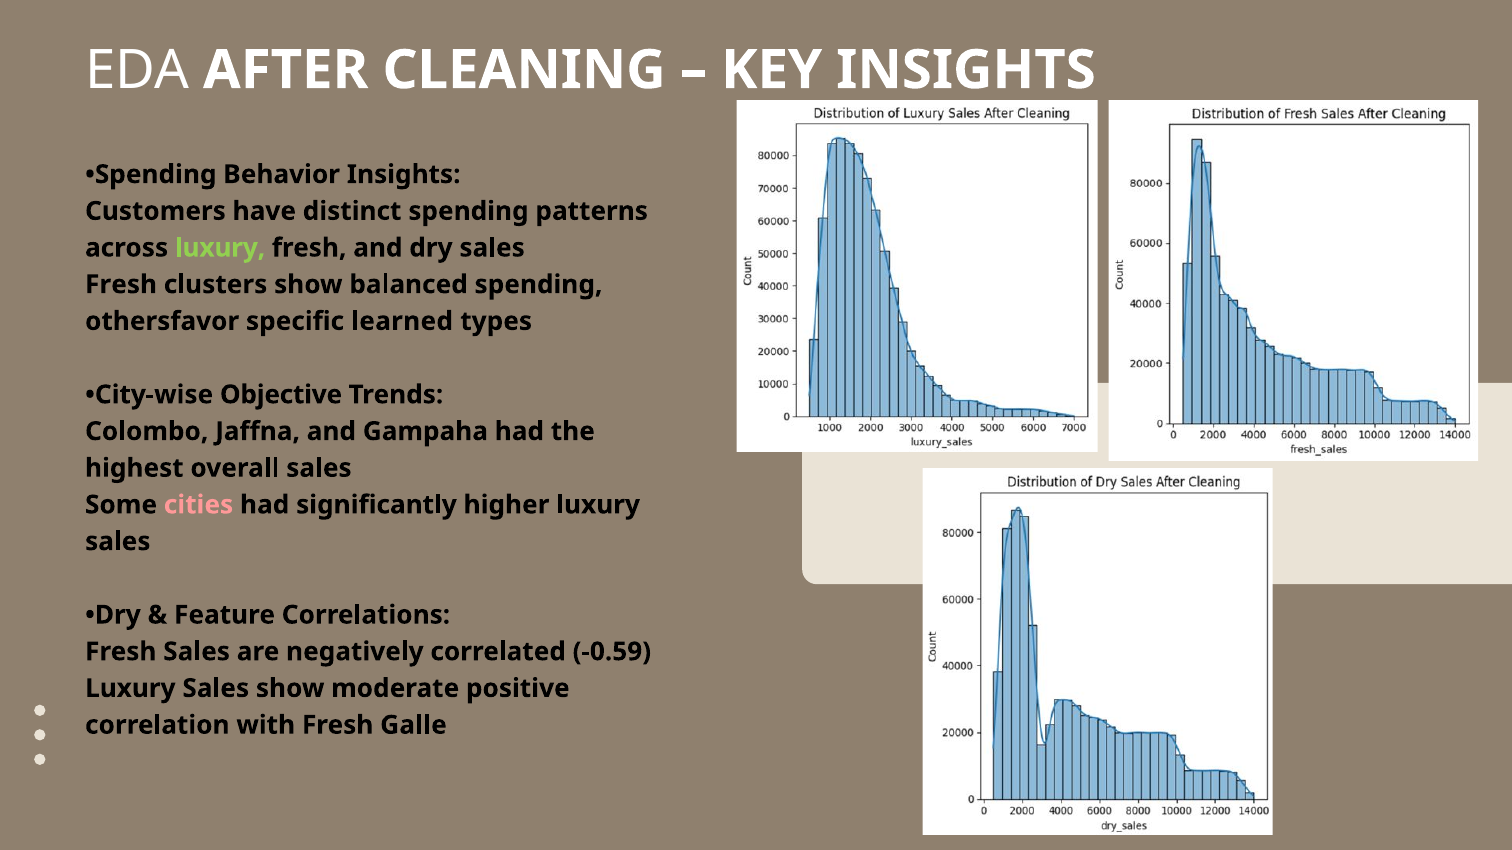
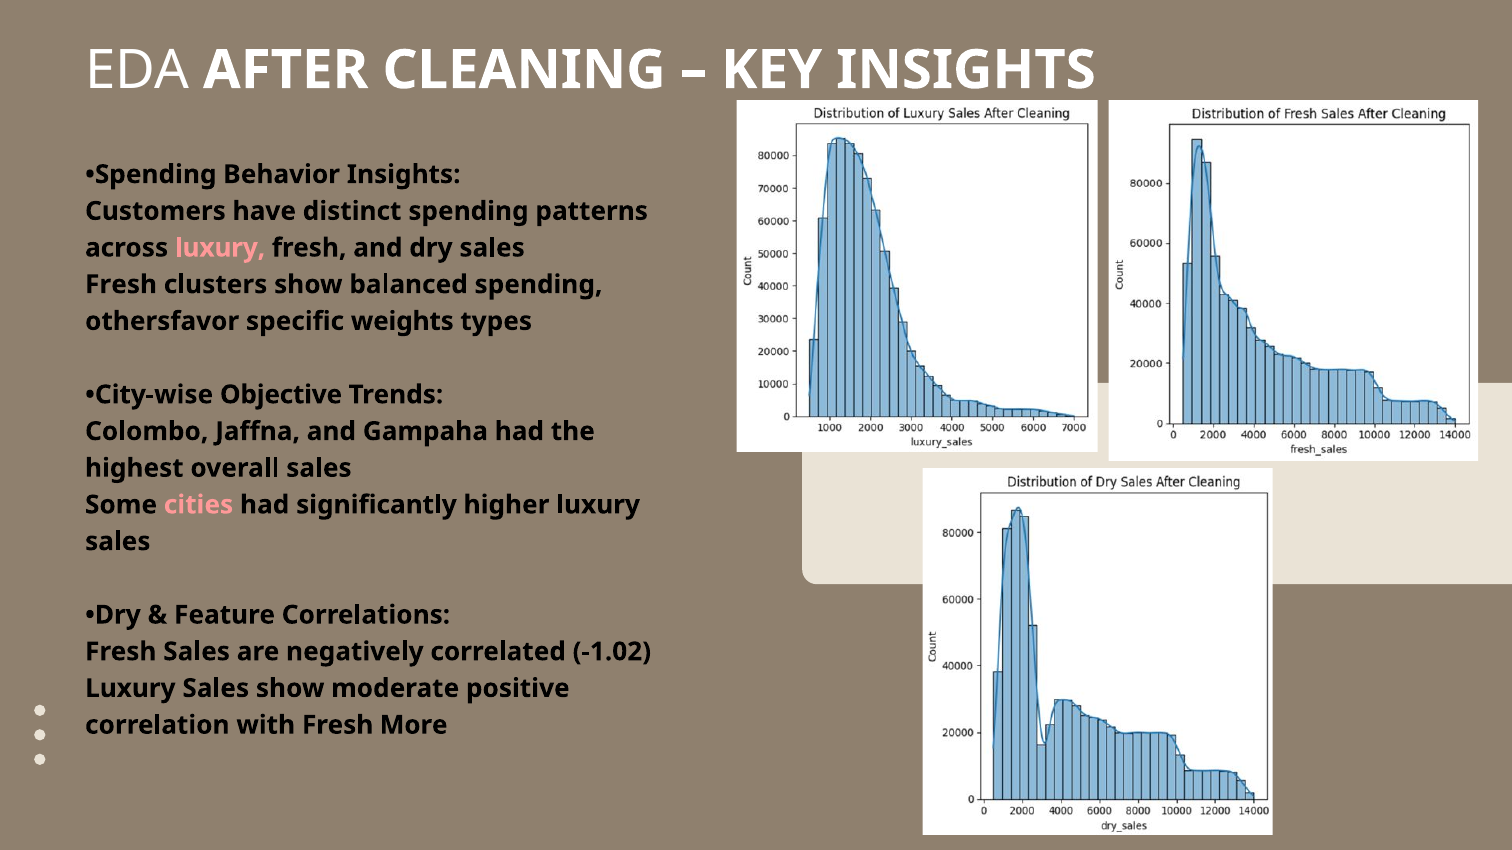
luxury at (220, 248) colour: light green -> pink
learned: learned -> weights
-0.59: -0.59 -> -1.02
Galle: Galle -> More
